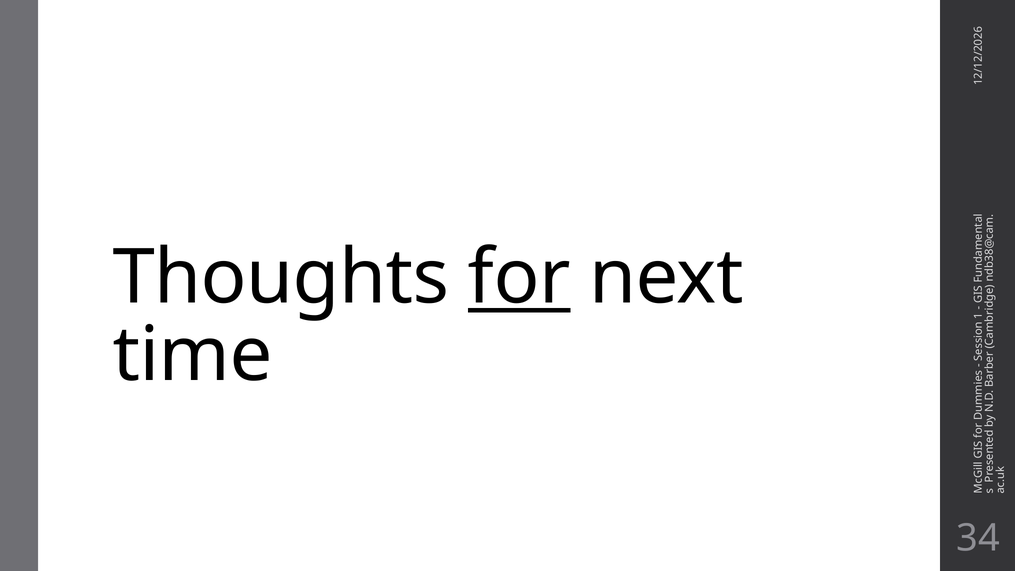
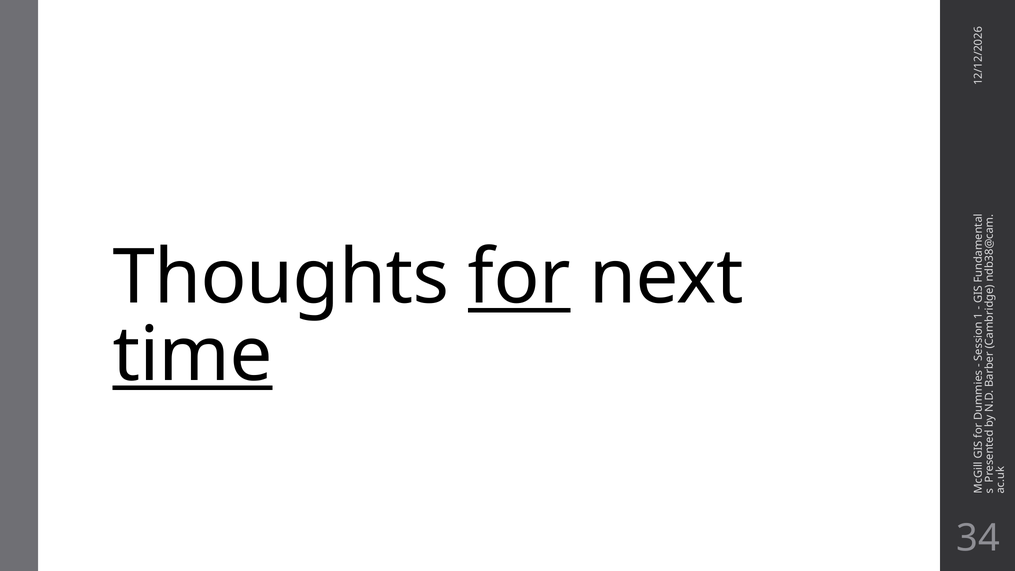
time underline: none -> present
